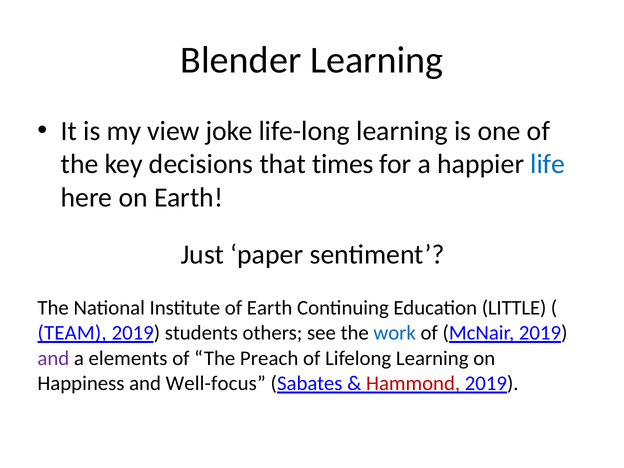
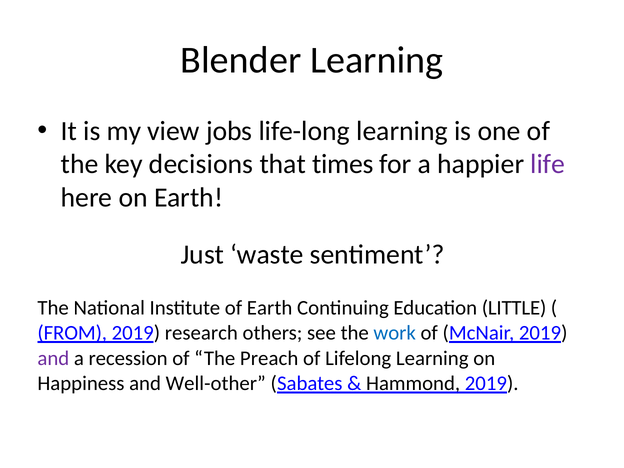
joke: joke -> jobs
life colour: blue -> purple
paper: paper -> waste
TEAM: TEAM -> FROM
students: students -> research
elements: elements -> recession
Well-focus: Well-focus -> Well-other
Hammond colour: red -> black
